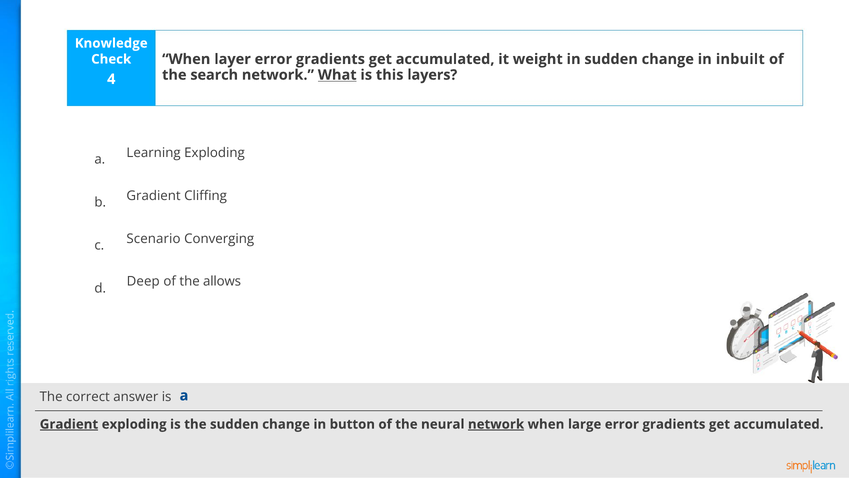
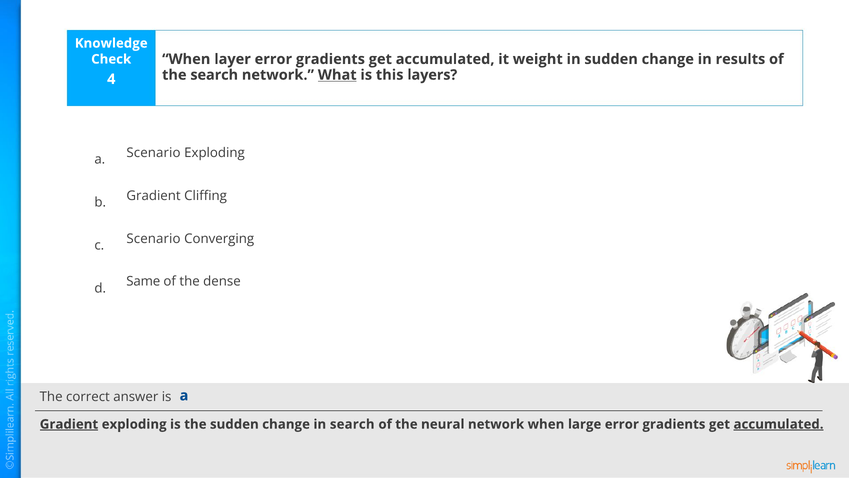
inbuilt: inbuilt -> results
Learning at (154, 153): Learning -> Scenario
Deep: Deep -> Same
allows: allows -> dense
in button: button -> search
network at (496, 424) underline: present -> none
accumulated at (779, 424) underline: none -> present
